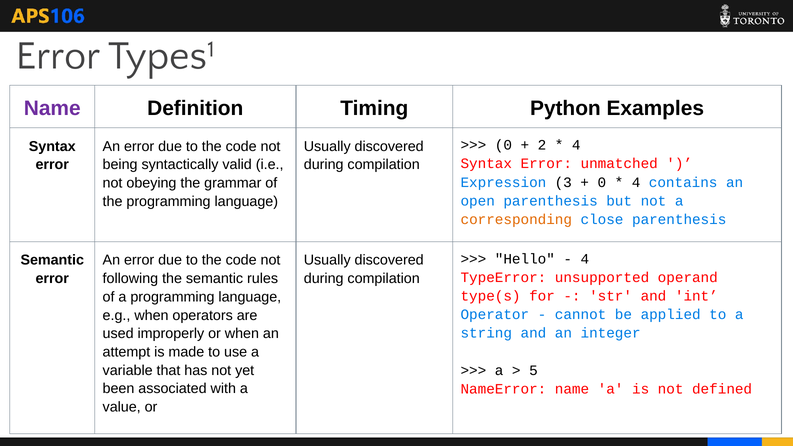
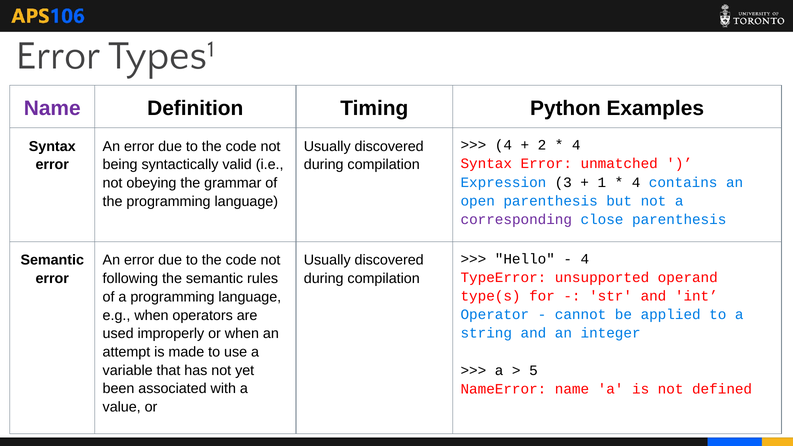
0 at (503, 145): 0 -> 4
0 at (602, 182): 0 -> 1
corresponding colour: orange -> purple
